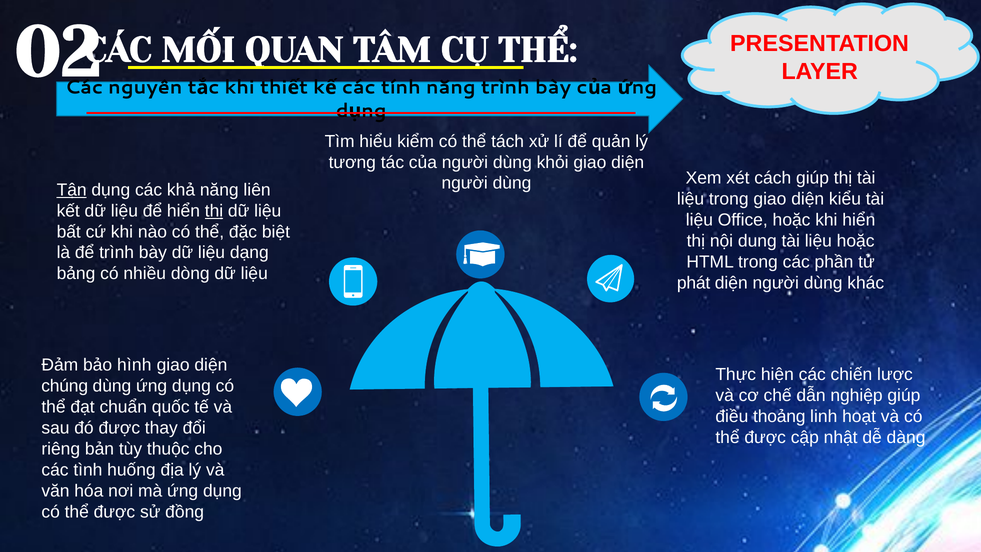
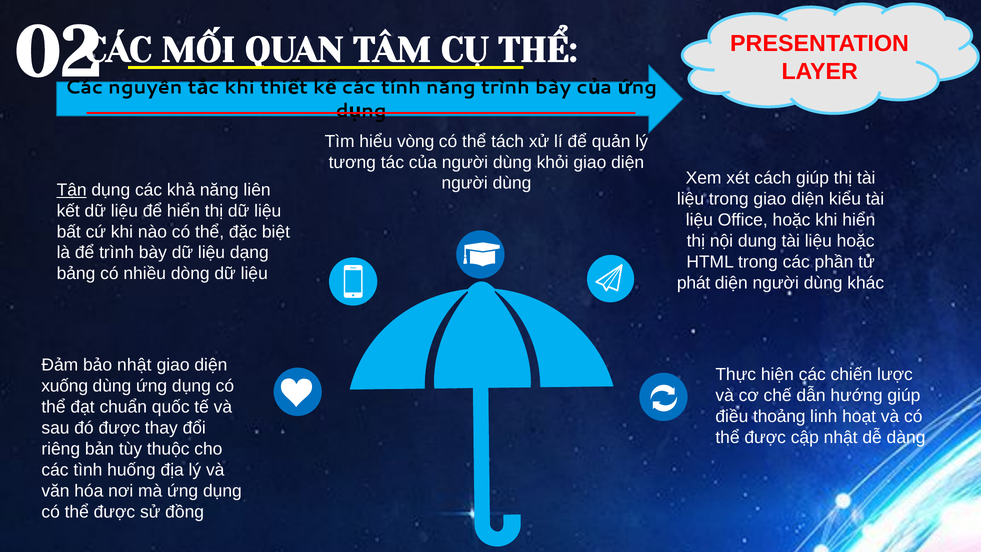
kiểm: kiểm -> vòng
thị at (214, 211) underline: present -> none
bảo hình: hình -> nhật
chúng: chúng -> xuống
nghiệp: nghiệp -> hướng
